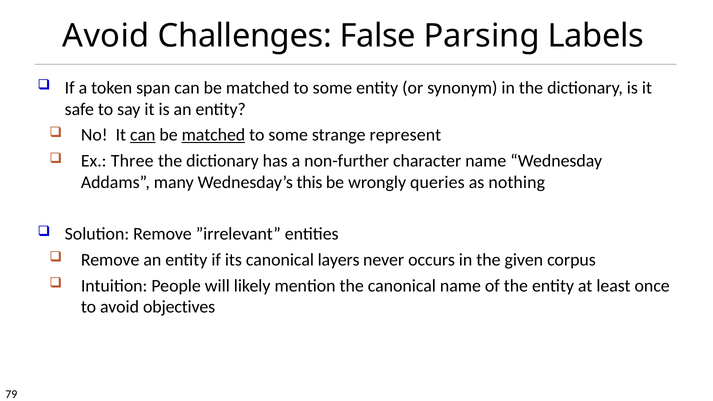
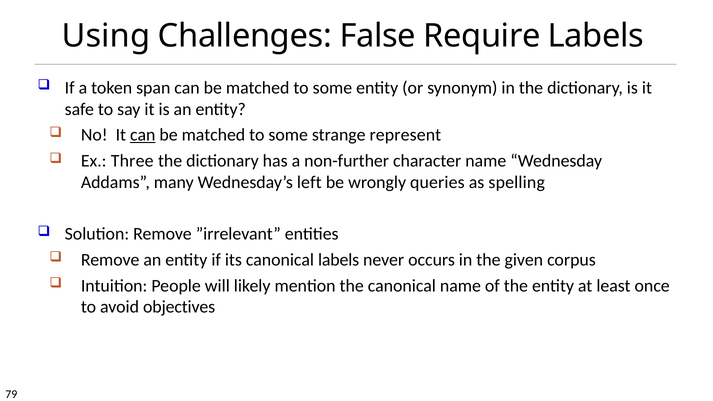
Avoid at (106, 36): Avoid -> Using
Parsing: Parsing -> Require
matched at (213, 135) underline: present -> none
this: this -> left
nothing: nothing -> spelling
canonical layers: layers -> labels
